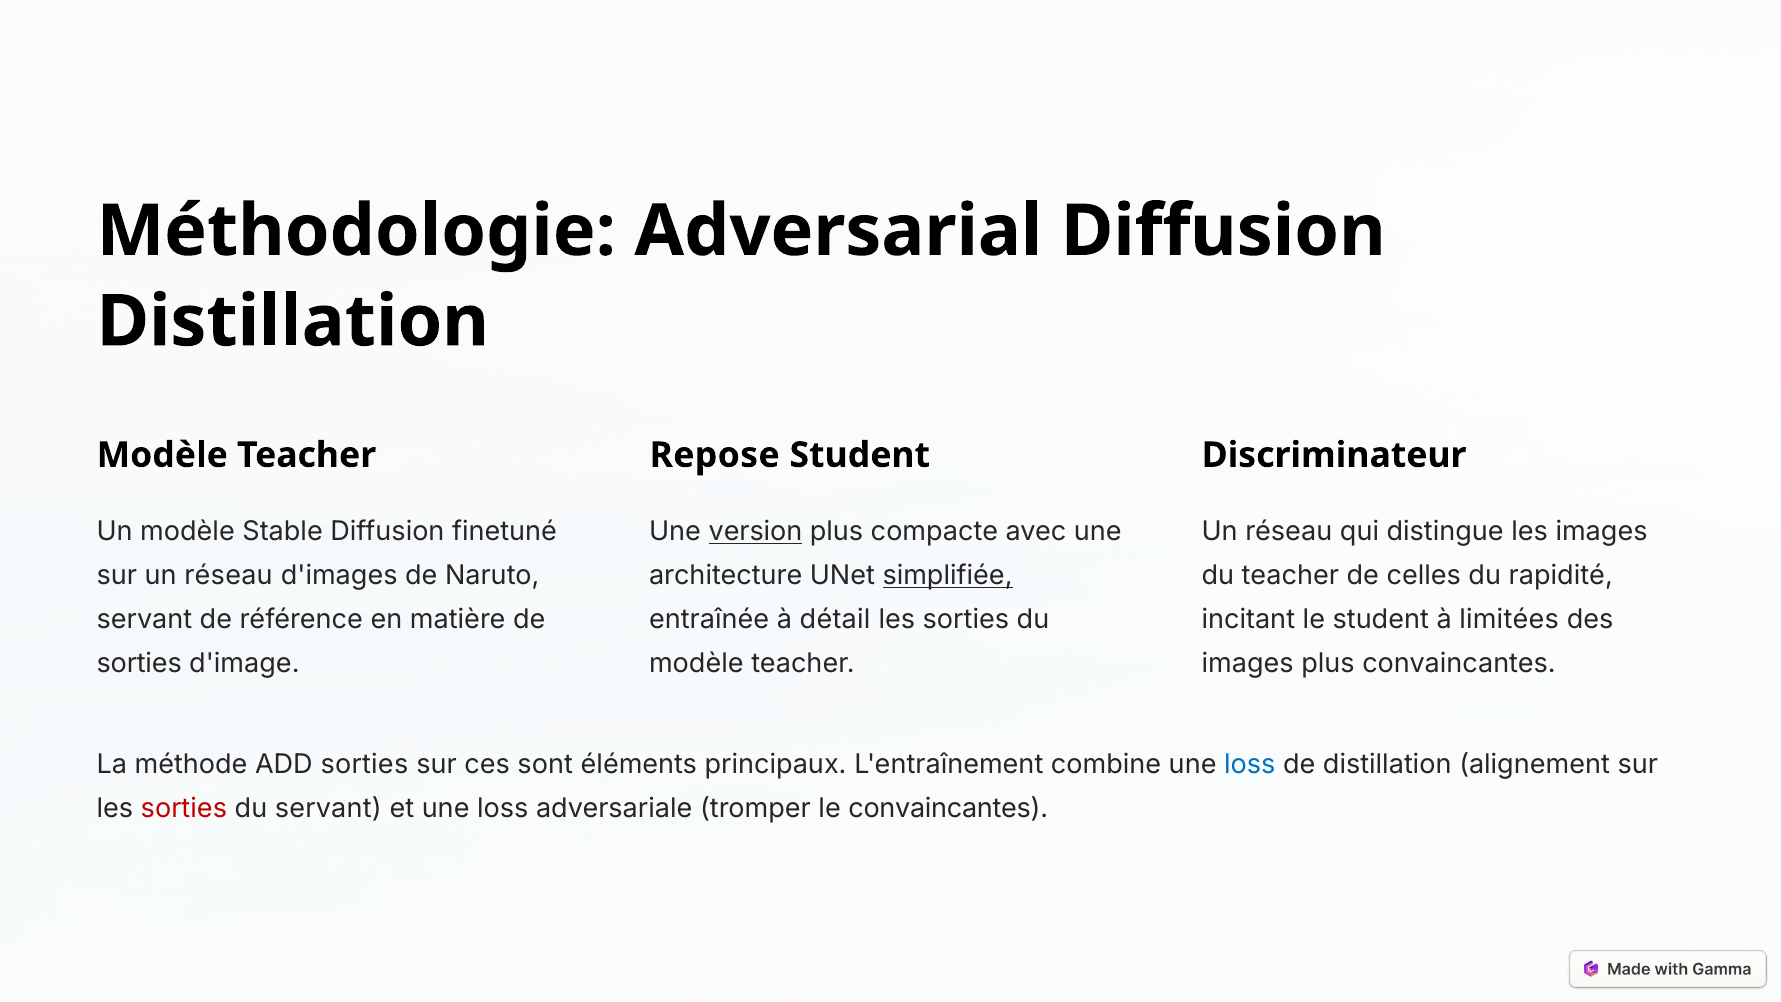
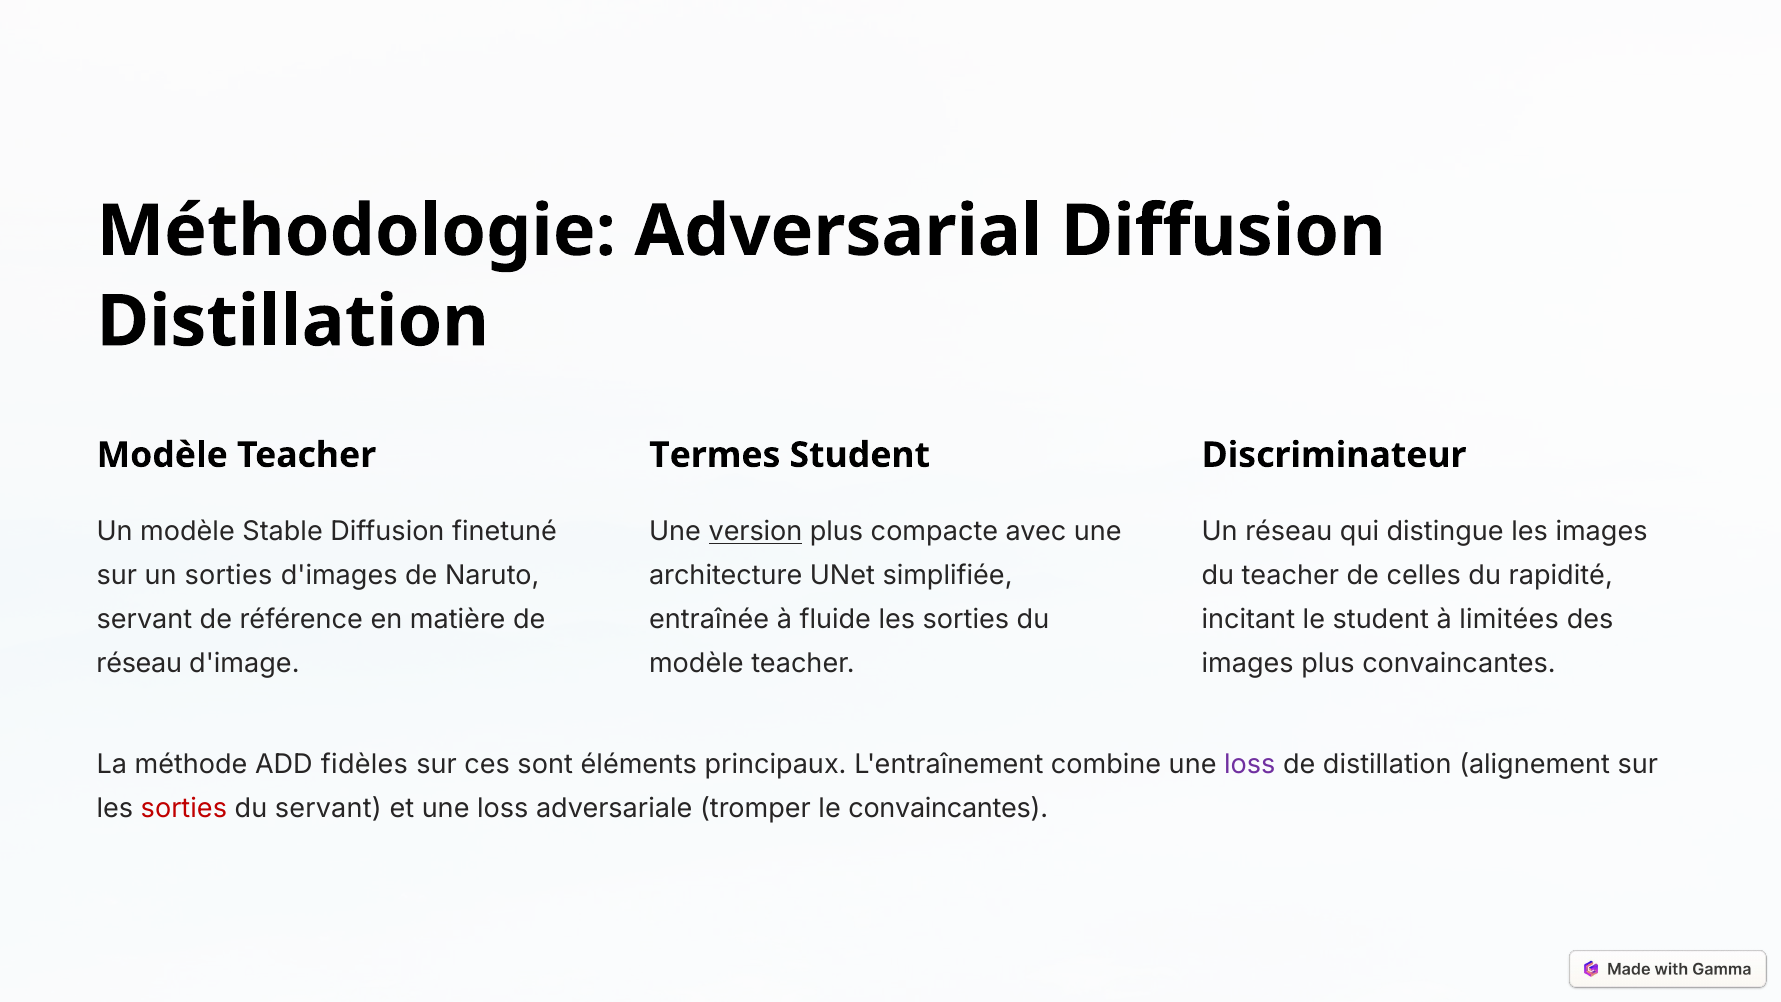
Repose: Repose -> Termes
sur un réseau: réseau -> sorties
simplifiée underline: present -> none
détail: détail -> fluide
sorties at (139, 664): sorties -> réseau
ADD sorties: sorties -> fidèles
loss at (1250, 764) colour: blue -> purple
